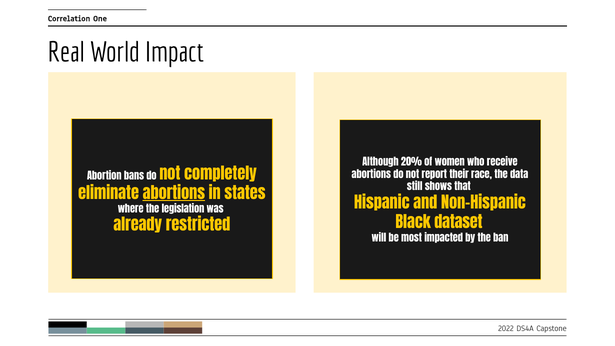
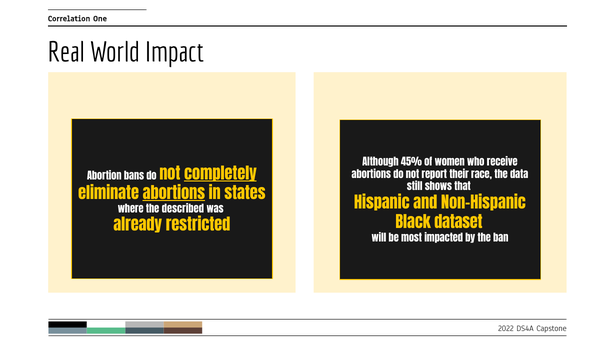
20%: 20% -> 45%
completely underline: none -> present
legislation: legislation -> described
